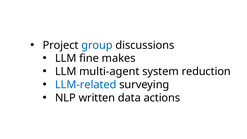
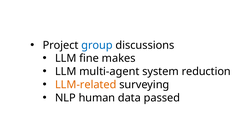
LLM-related colour: blue -> orange
written: written -> human
actions: actions -> passed
